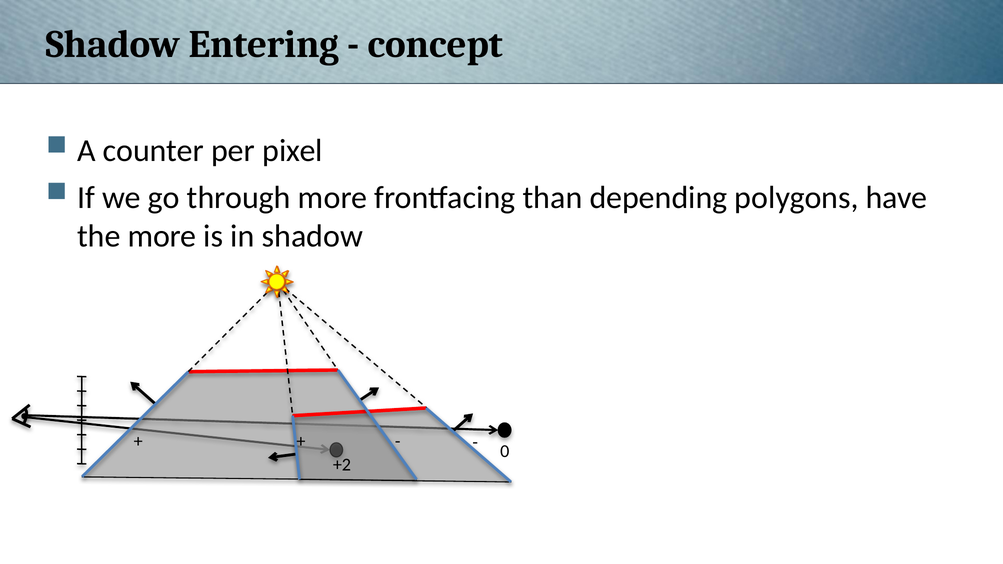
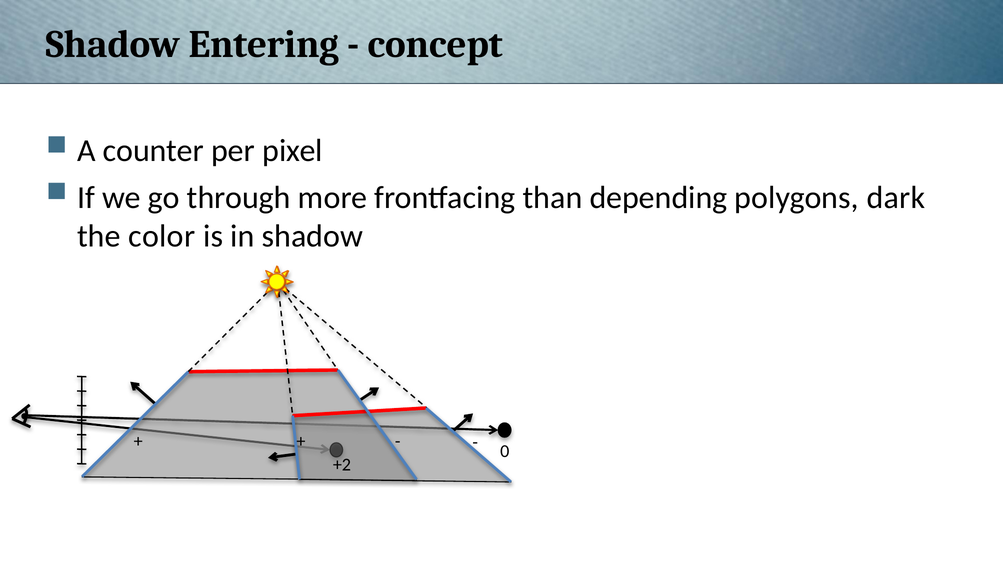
have: have -> dark
the more: more -> color
